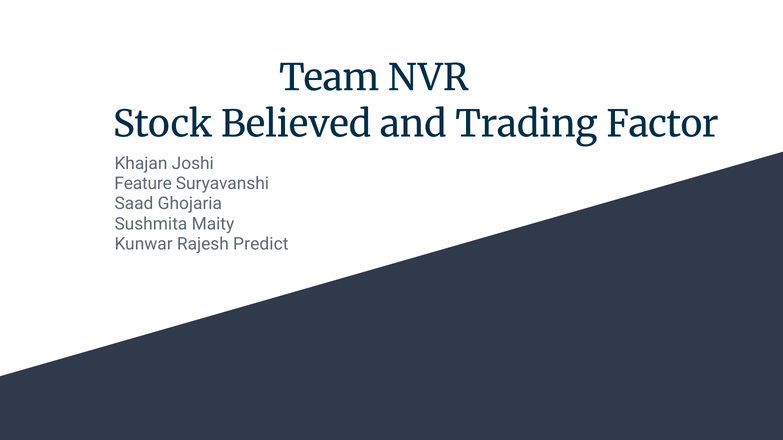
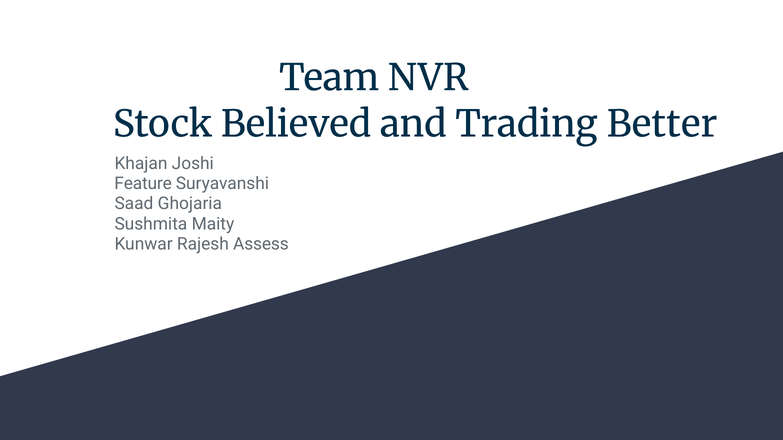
Factor: Factor -> Better
Predict: Predict -> Assess
